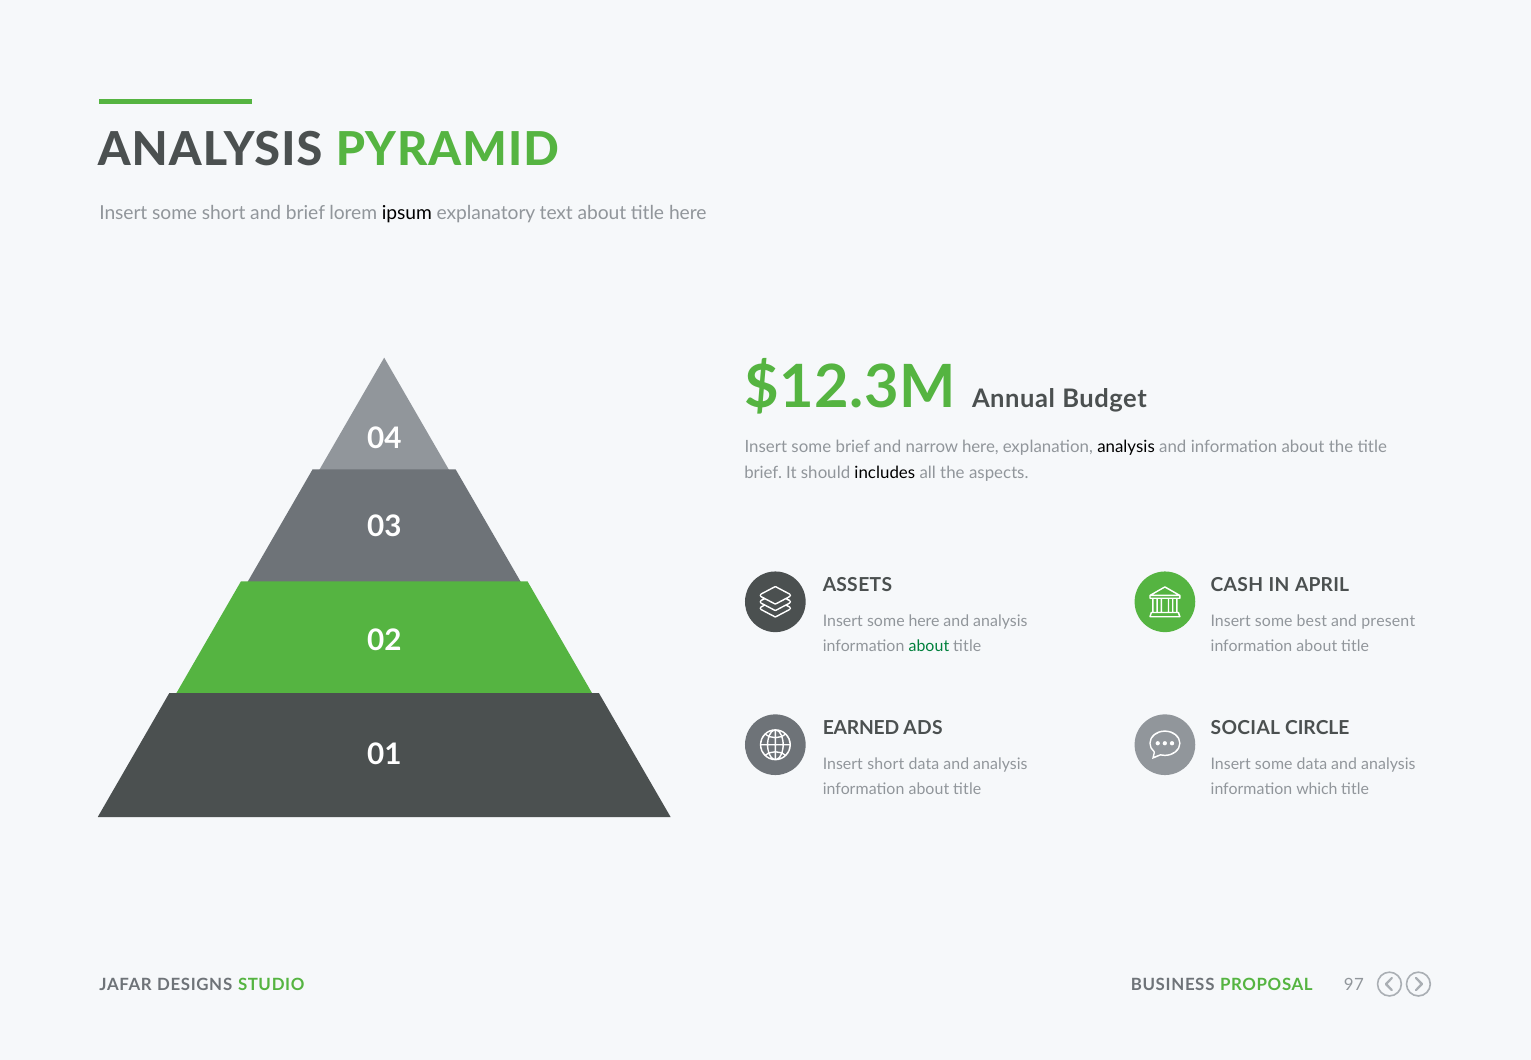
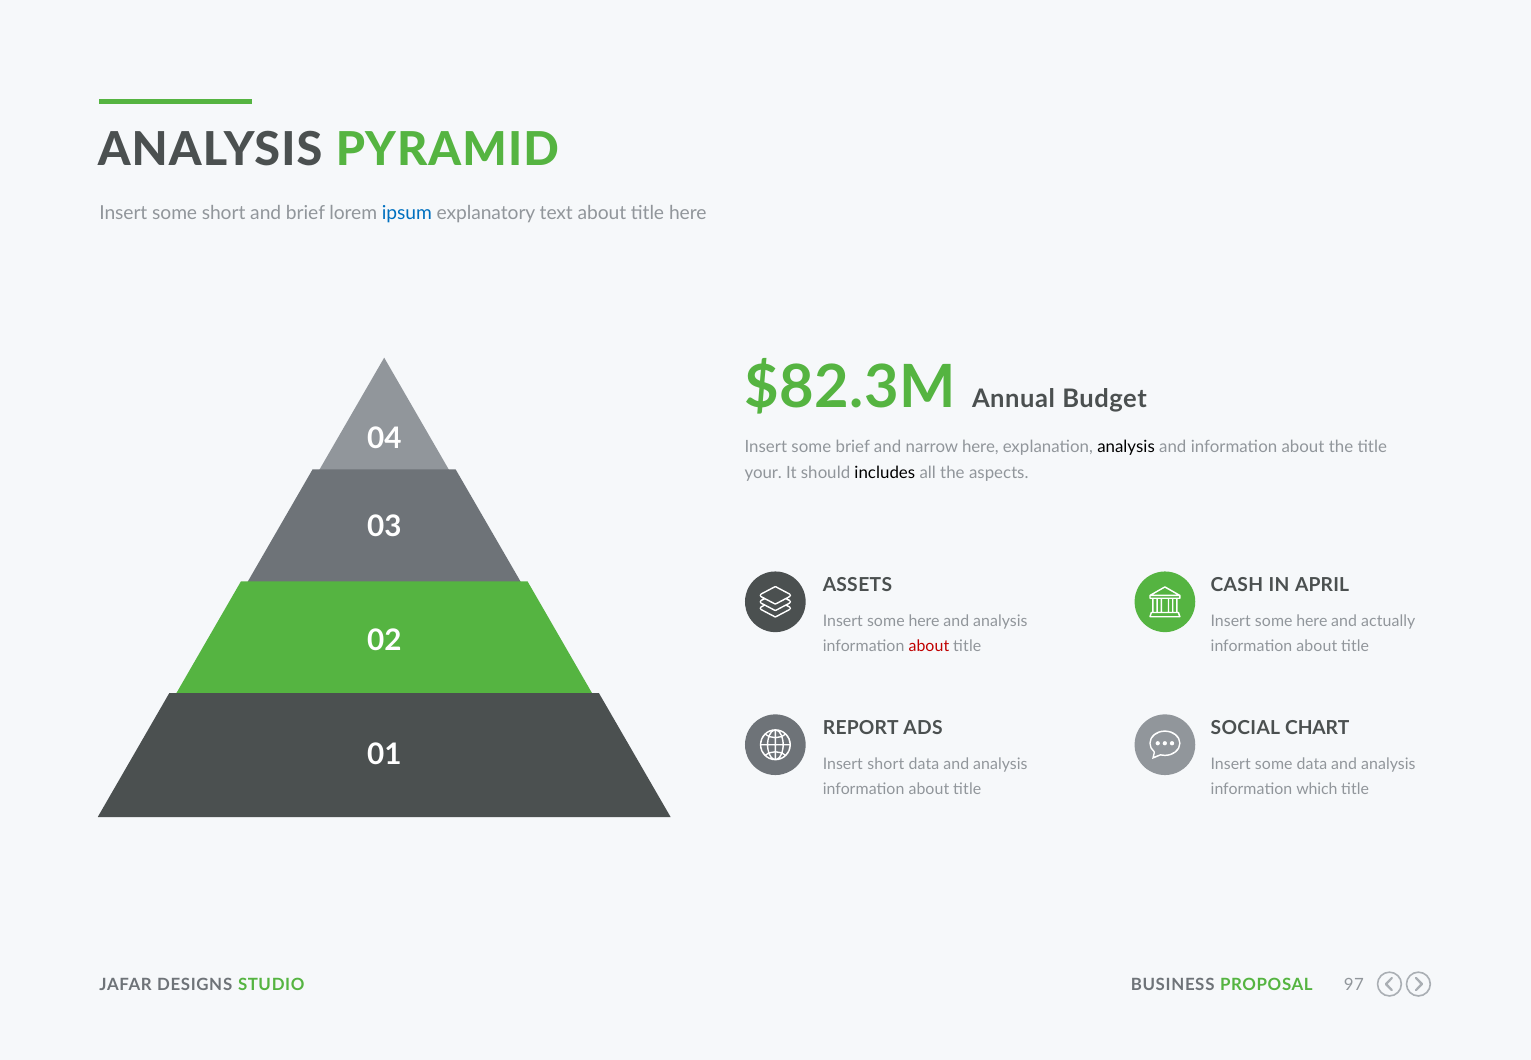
ipsum colour: black -> blue
$12.3M: $12.3M -> $82.3M
brief at (763, 473): brief -> your
best at (1312, 621): best -> here
present: present -> actually
about at (929, 646) colour: green -> red
EARNED: EARNED -> REPORT
CIRCLE: CIRCLE -> CHART
